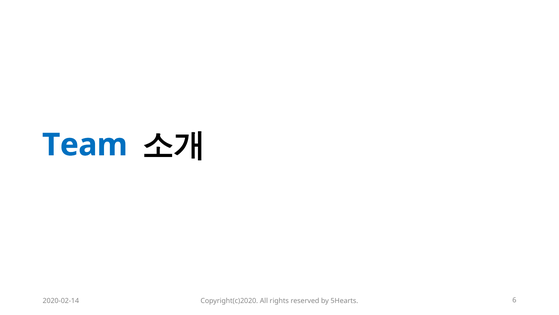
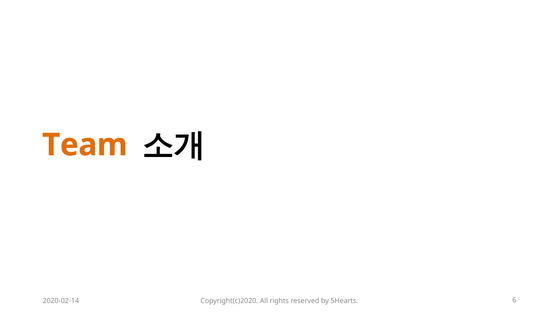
Team colour: blue -> orange
